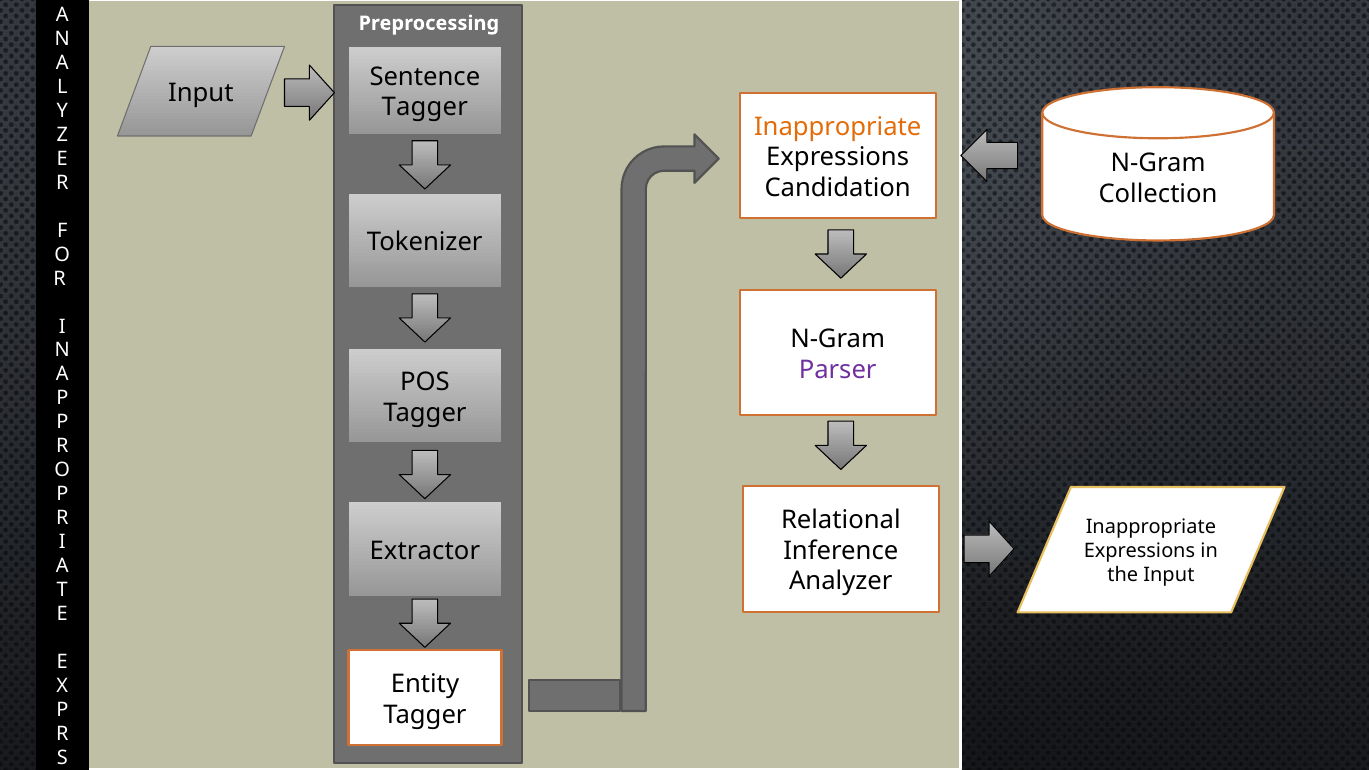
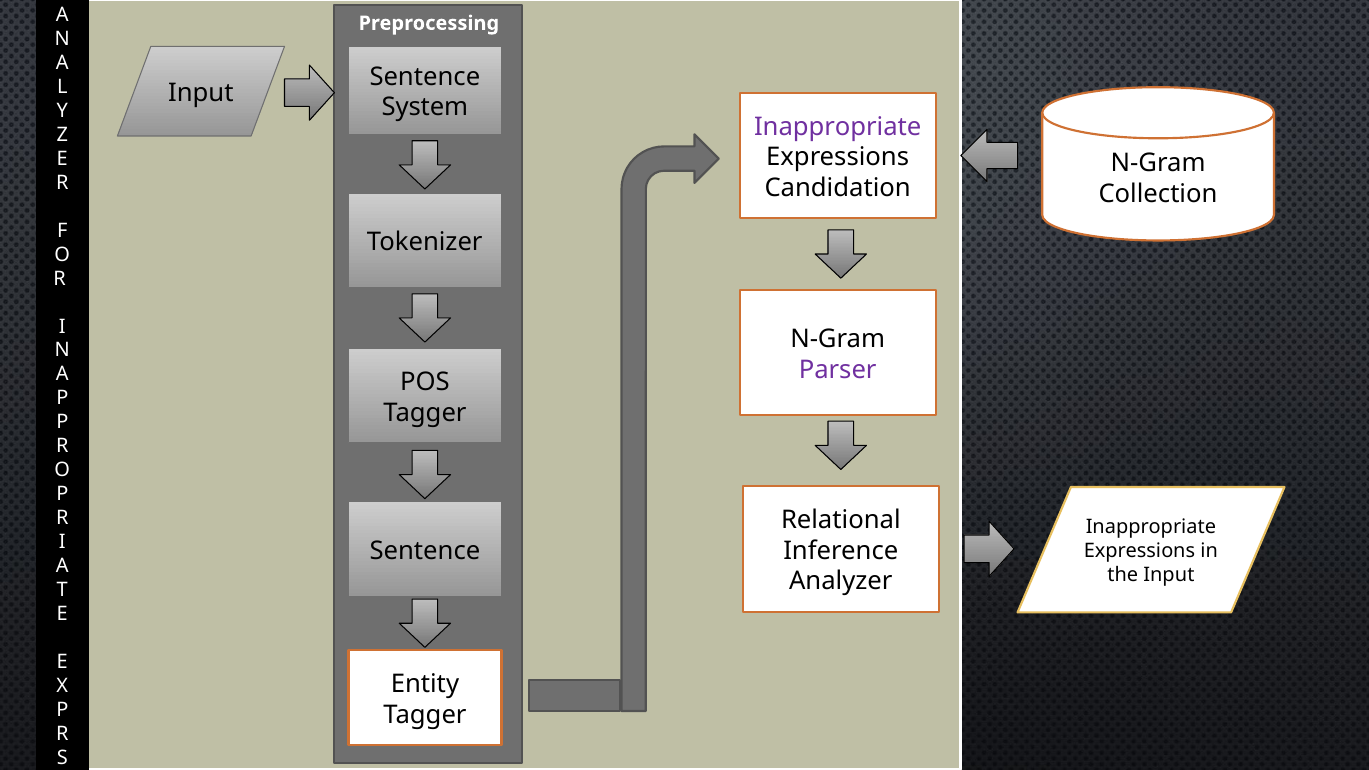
Tagger at (425, 107): Tagger -> System
Inappropriate at (838, 127) colour: orange -> purple
Extractor at (425, 551): Extractor -> Sentence
